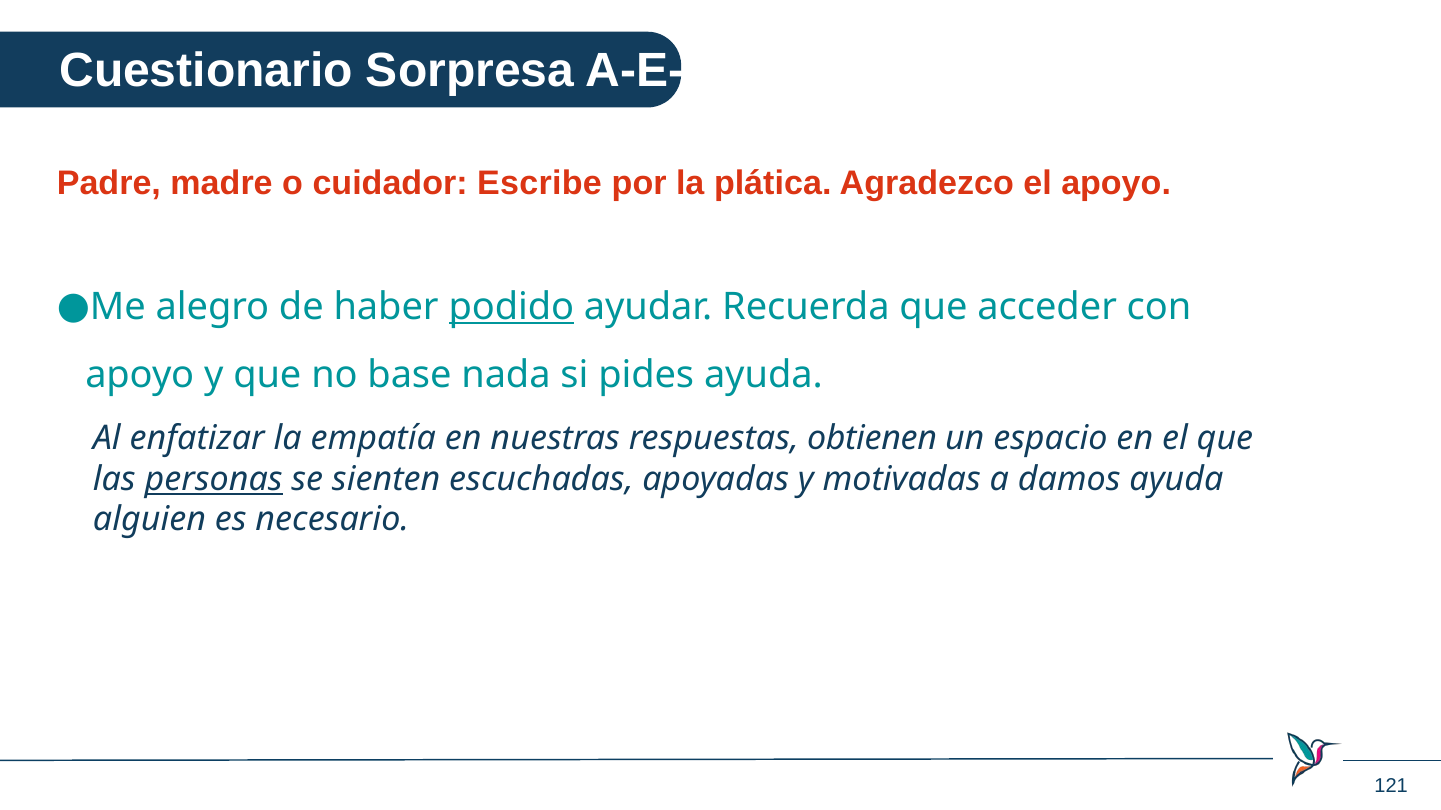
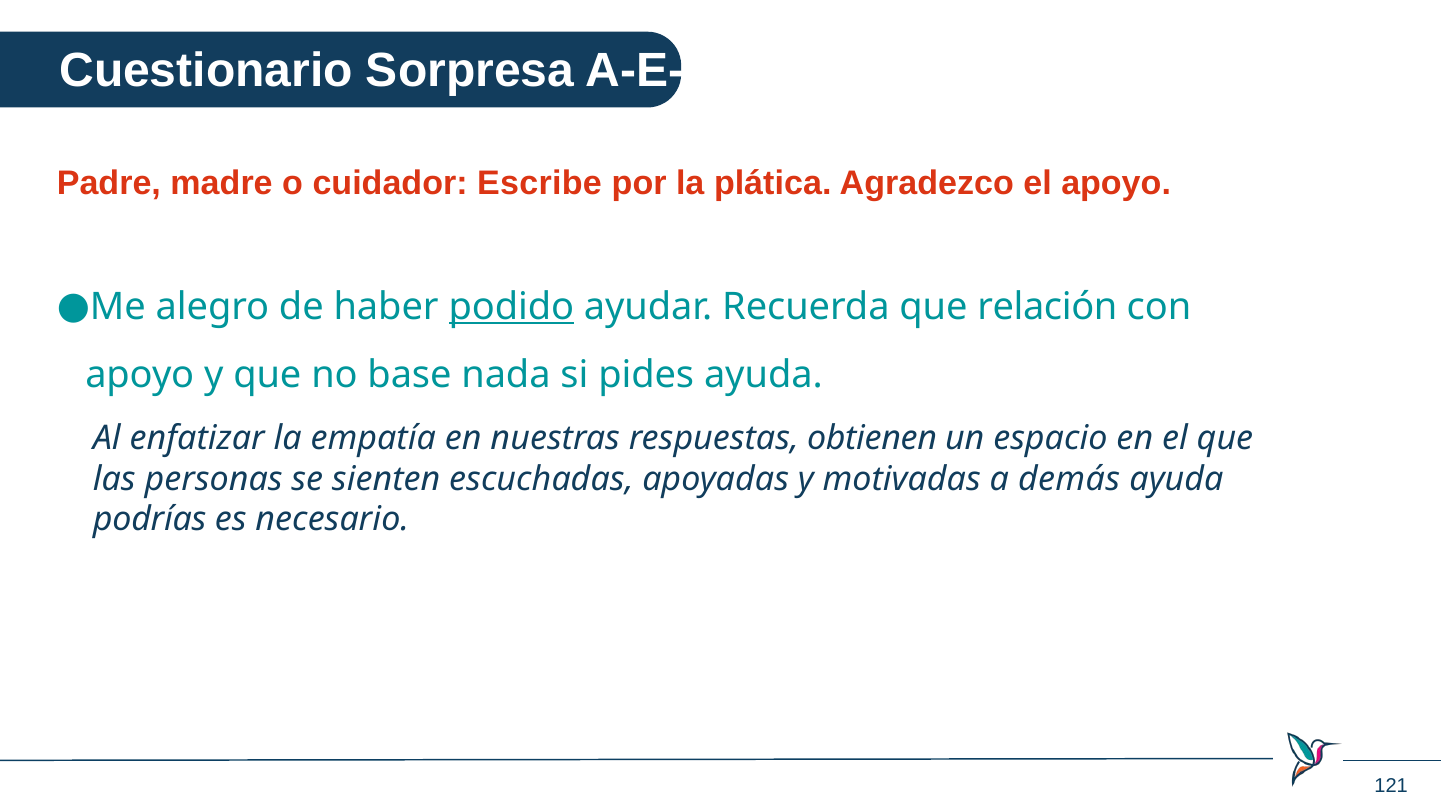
acceder: acceder -> relación
personas underline: present -> none
damos: damos -> demás
alguien: alguien -> podrías
